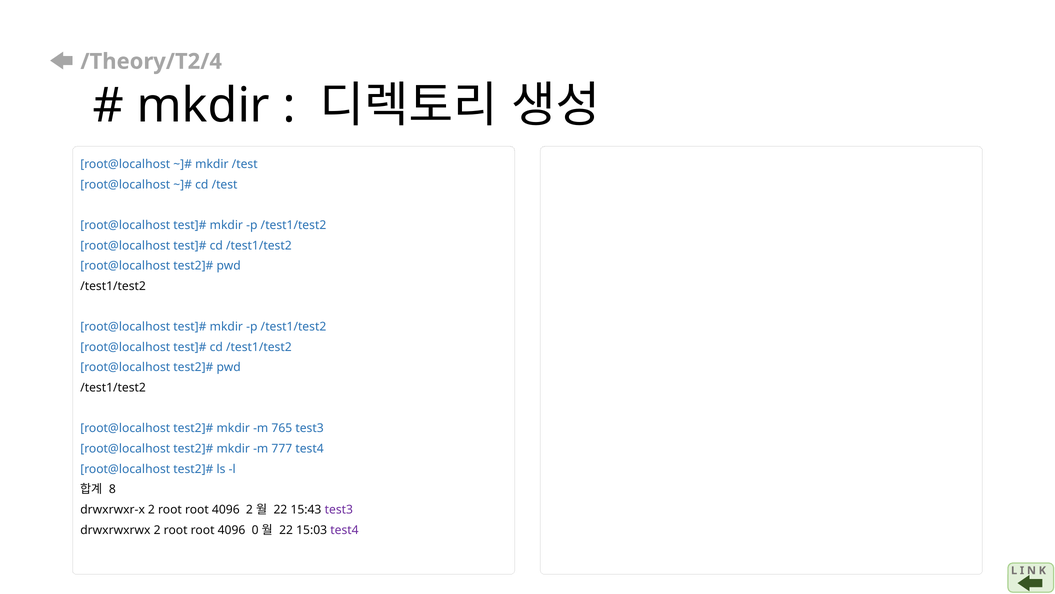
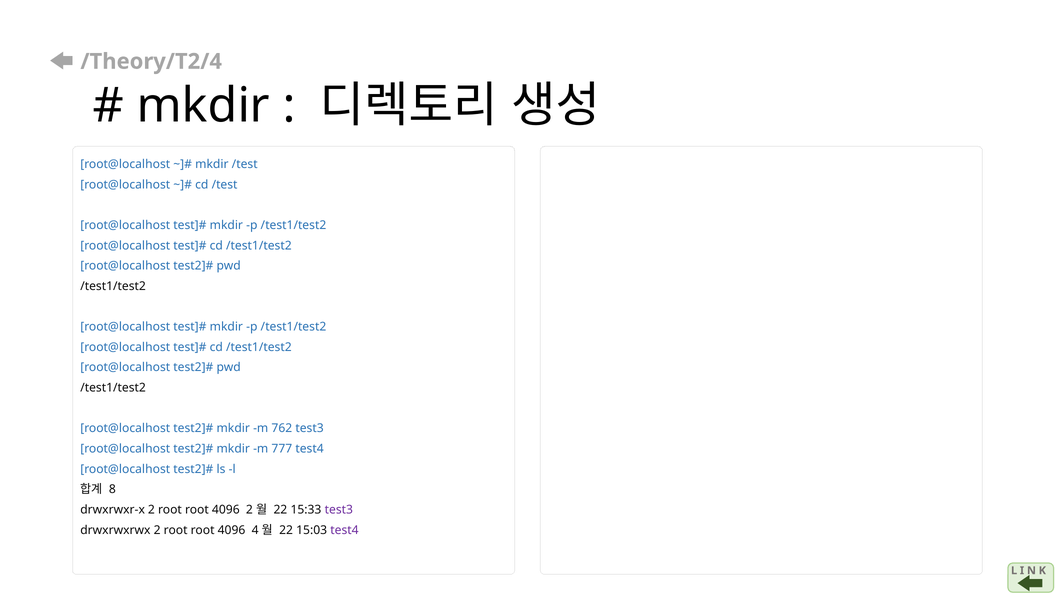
765: 765 -> 762
15:43: 15:43 -> 15:33
0: 0 -> 4
